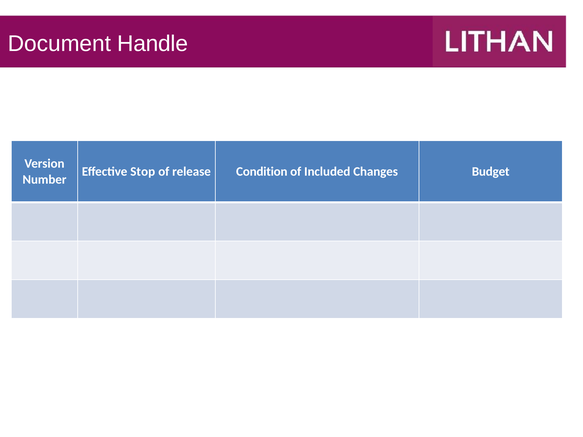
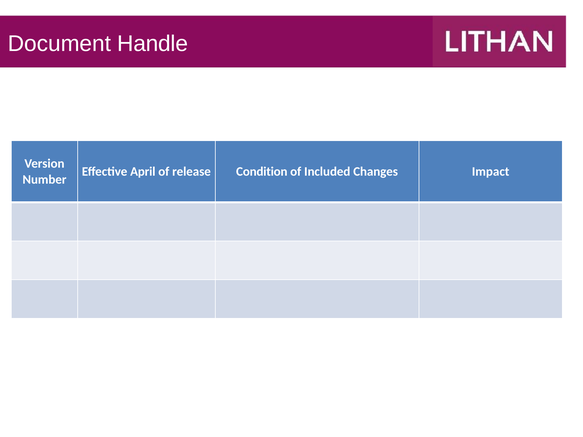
Stop: Stop -> April
Budget: Budget -> Impact
